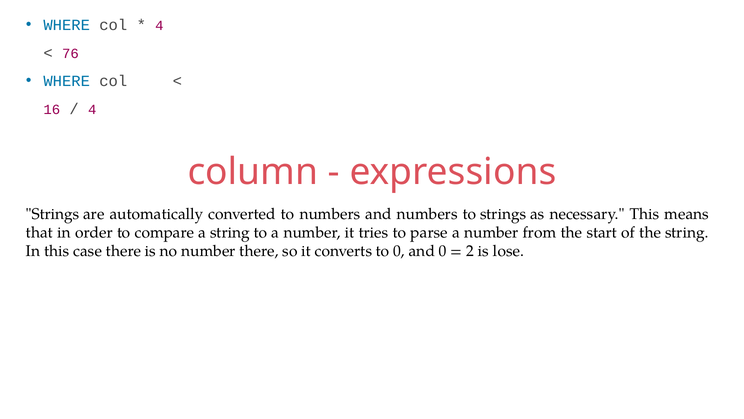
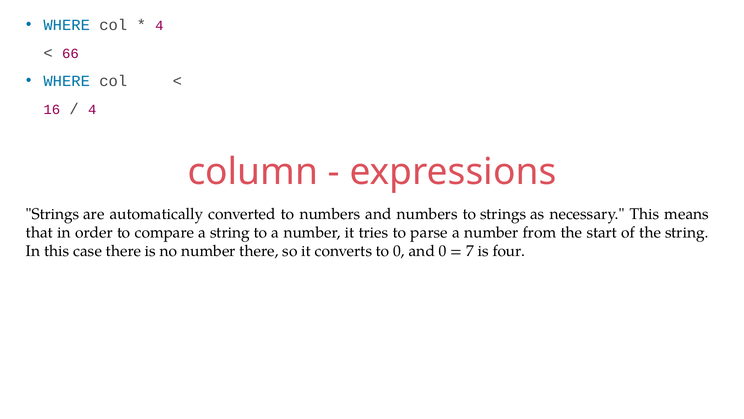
76: 76 -> 66
2: 2 -> 7
lose: lose -> four
